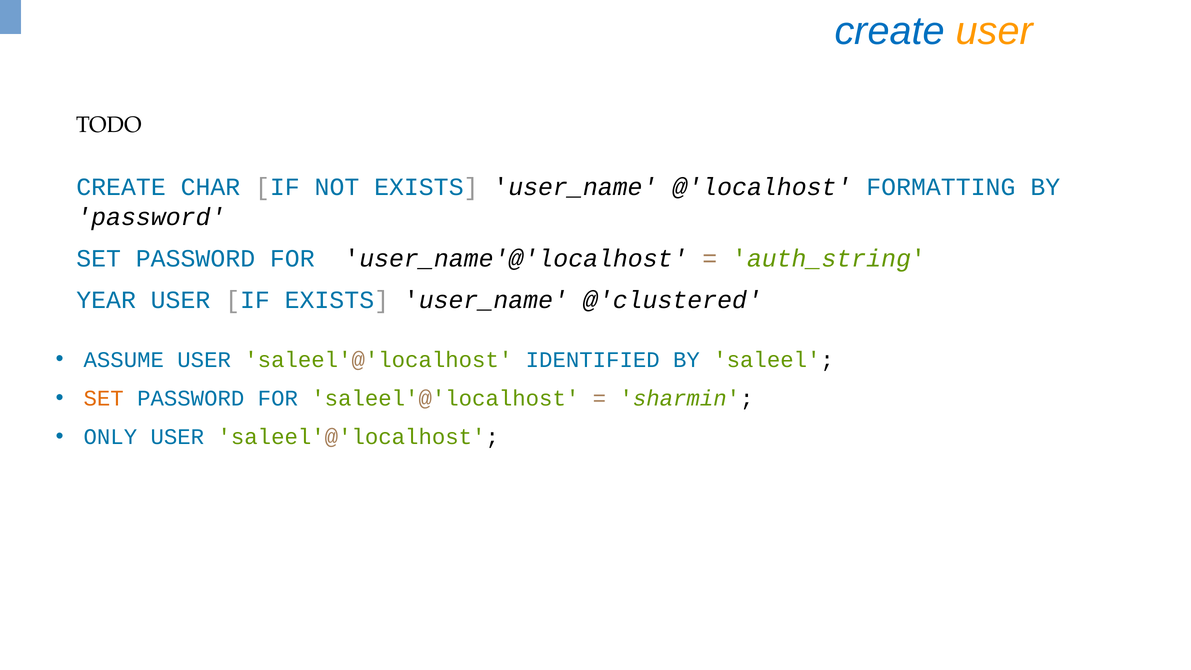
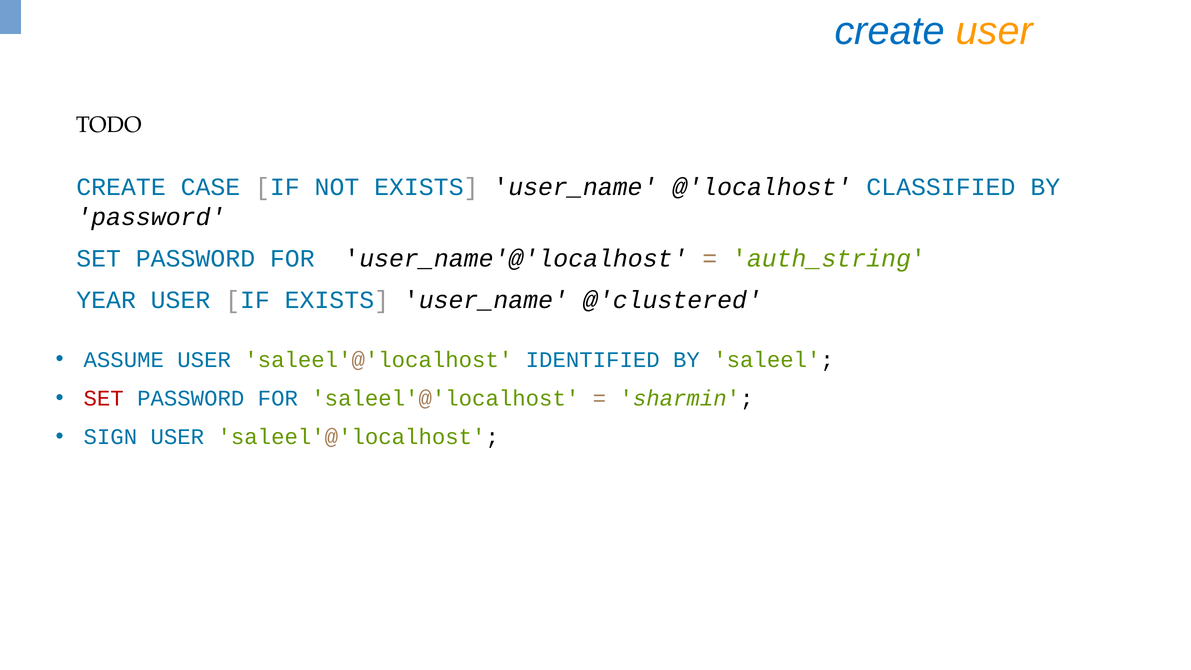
CHAR: CHAR -> CASE
FORMATTING: FORMATTING -> CLASSIFIED
SET at (104, 398) colour: orange -> red
ONLY: ONLY -> SIGN
